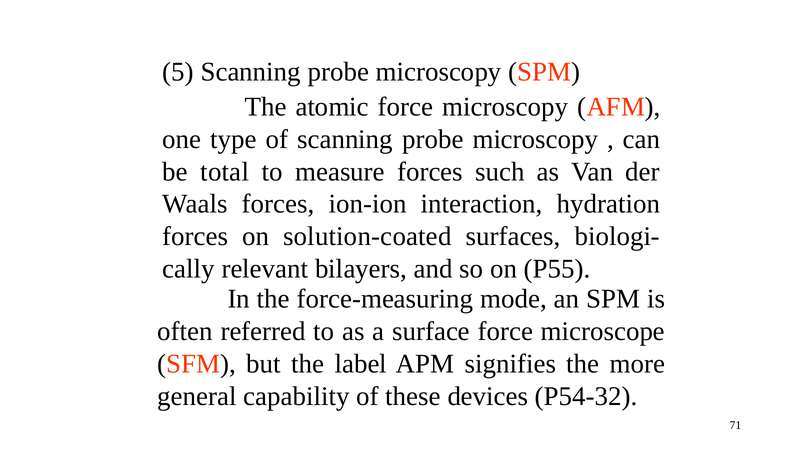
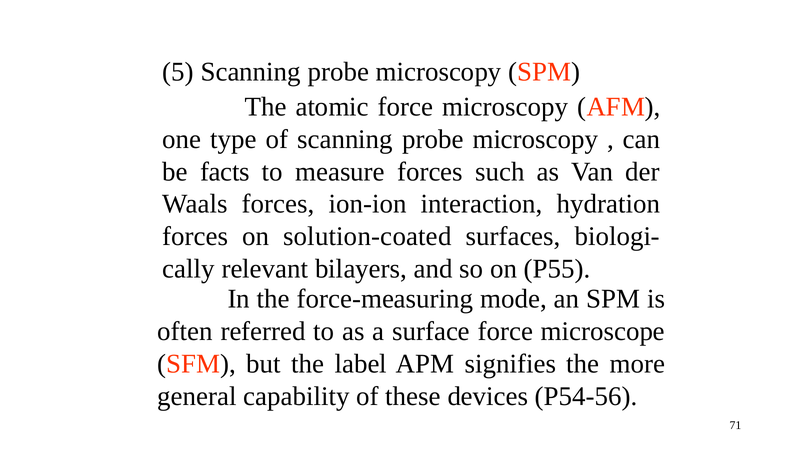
total: total -> facts
P54-32: P54-32 -> P54-56
